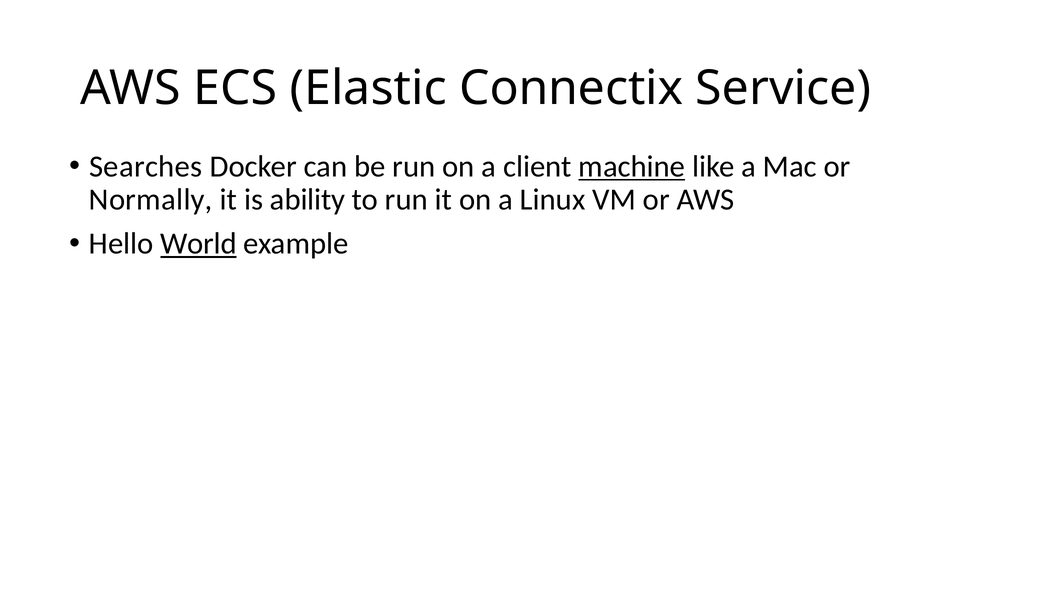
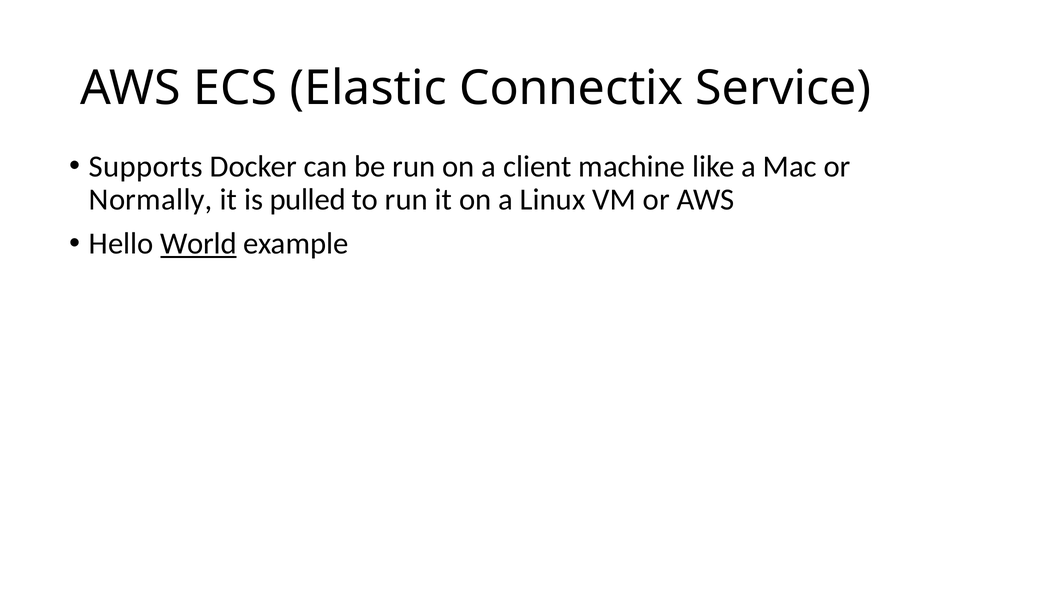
Searches: Searches -> Supports
machine underline: present -> none
ability: ability -> pulled
